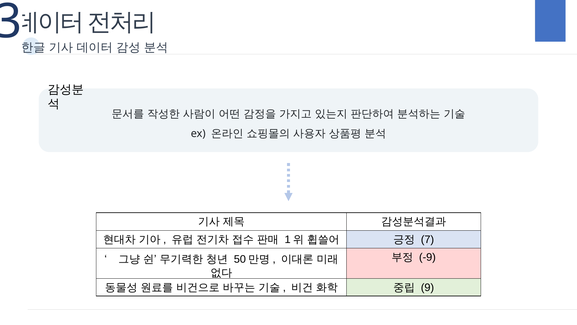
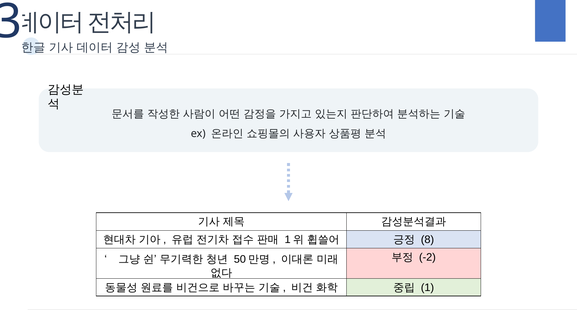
7: 7 -> 8
-9: -9 -> -2
9: 9 -> 1
